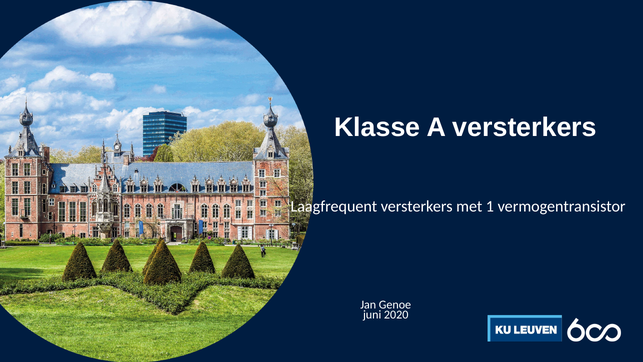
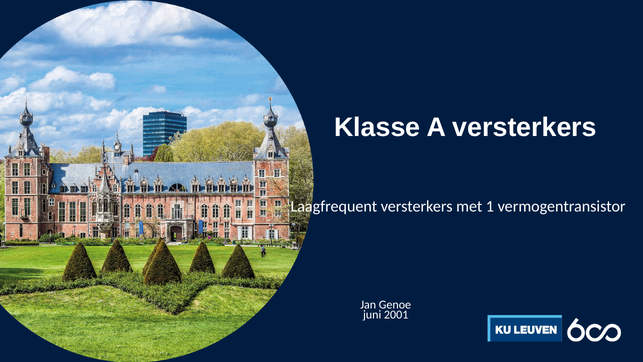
2020: 2020 -> 2001
